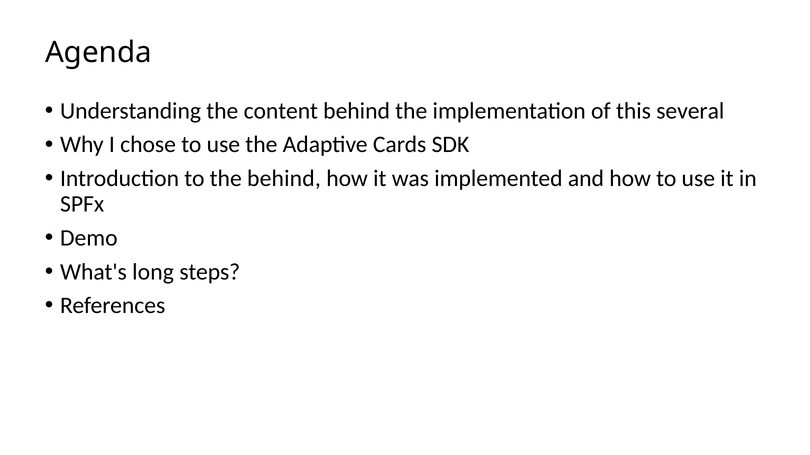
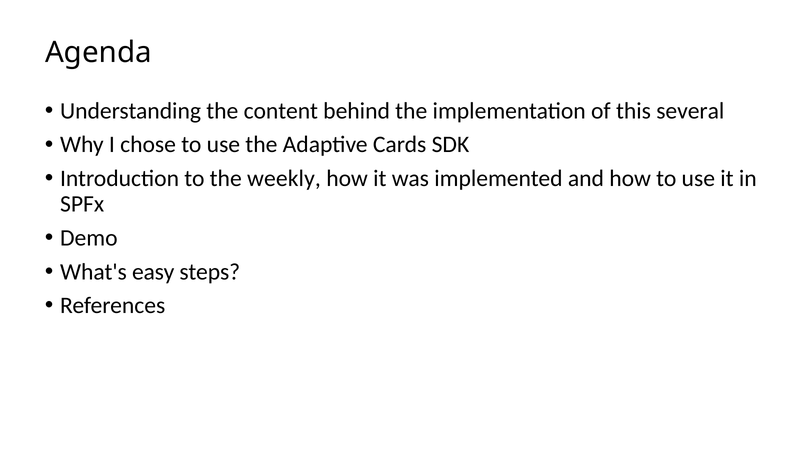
the behind: behind -> weekly
long: long -> easy
